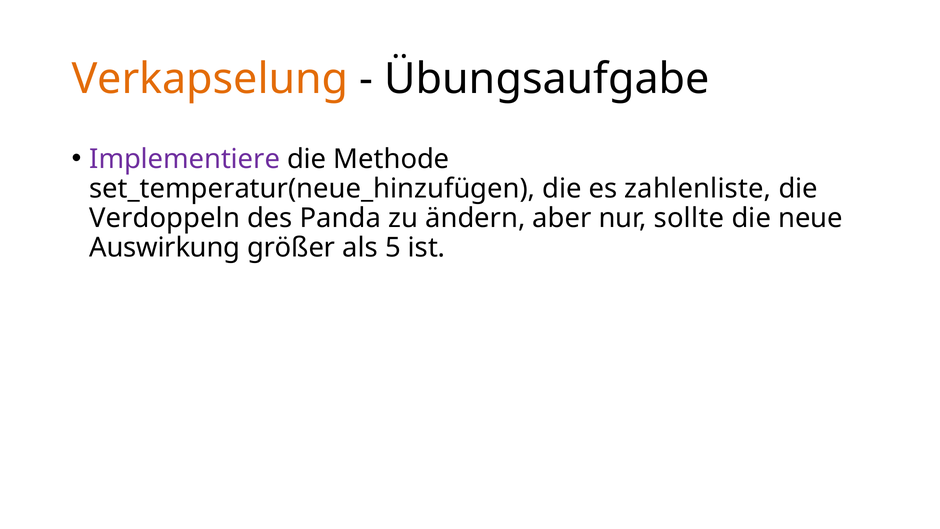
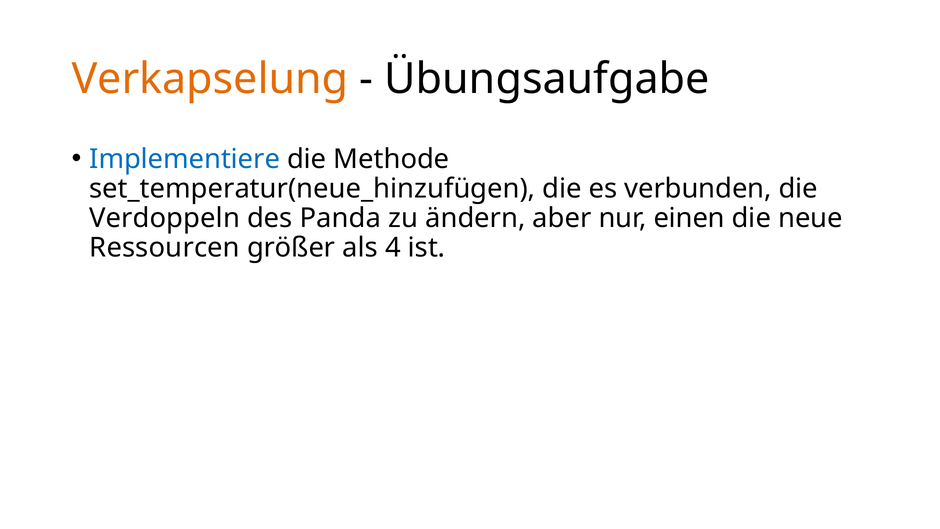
Implementiere colour: purple -> blue
zahlenliste: zahlenliste -> verbunden
sollte: sollte -> einen
Auswirkung: Auswirkung -> Ressourcen
5: 5 -> 4
